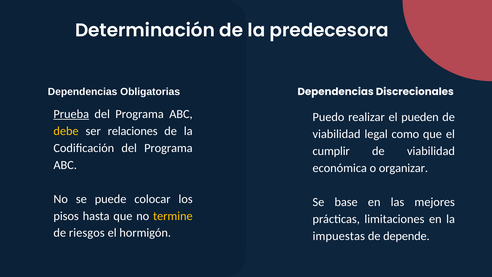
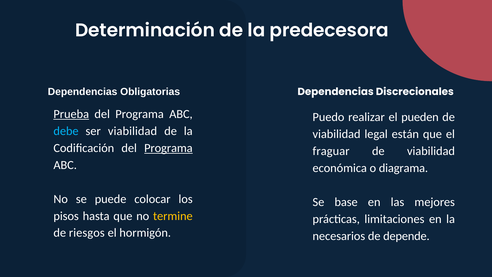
debe colour: yellow -> light blue
ser relaciones: relaciones -> viabilidad
como: como -> están
Programa at (168, 148) underline: none -> present
cumplir: cumplir -> fraguar
organizar: organizar -> diagrama
impuestas: impuestas -> necesarios
